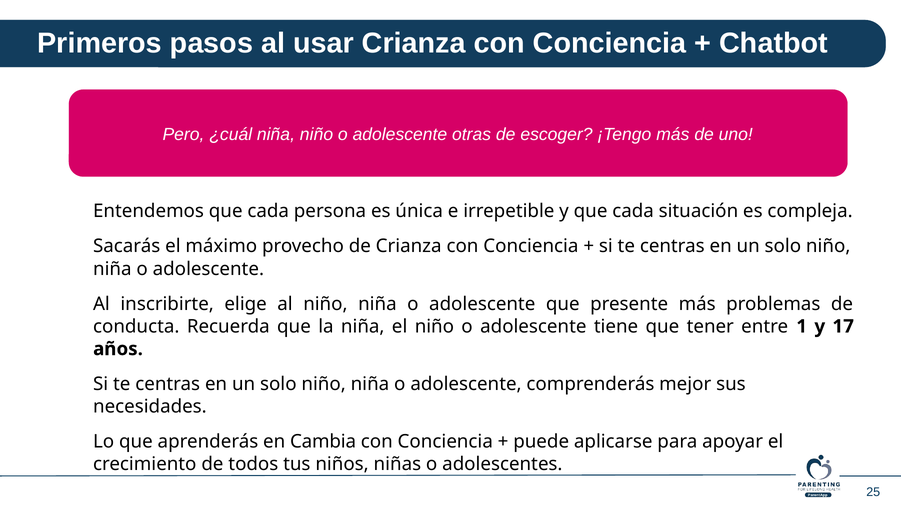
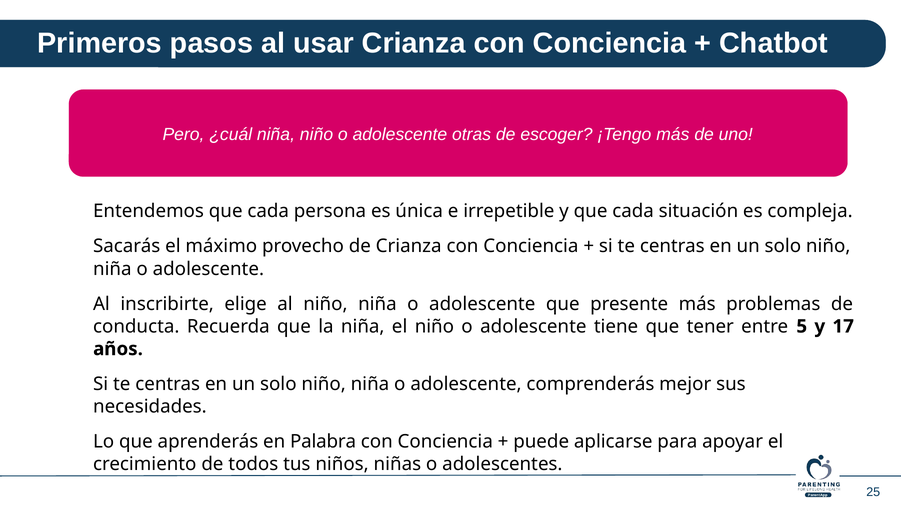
1: 1 -> 5
Cambia: Cambia -> Palabra
